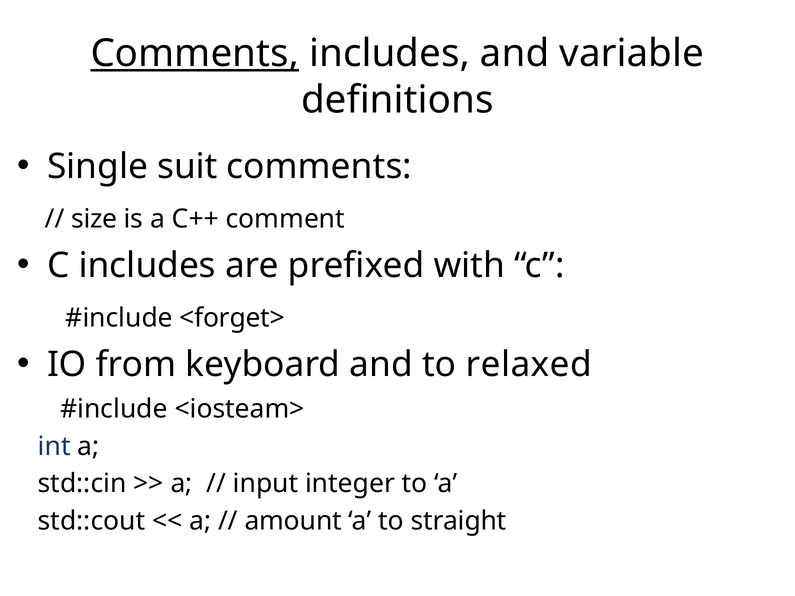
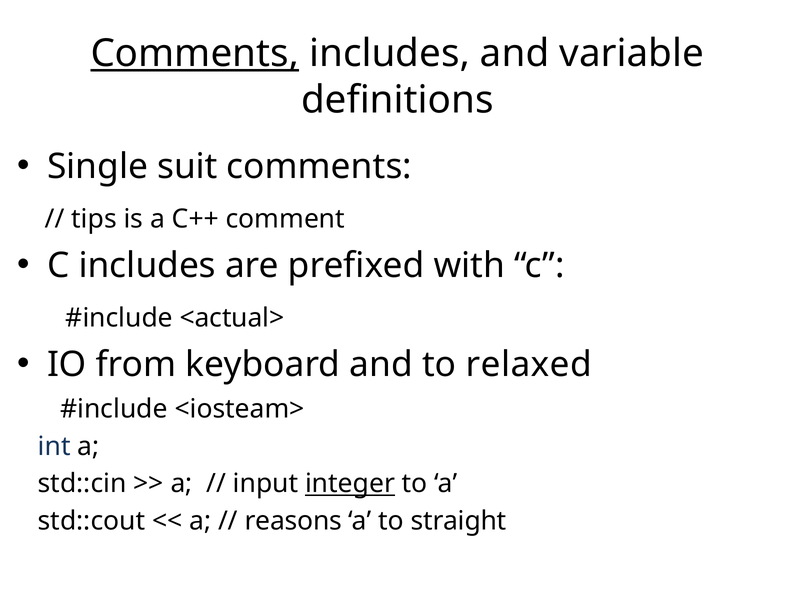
size: size -> tips
<forget>: <forget> -> <actual>
integer underline: none -> present
amount: amount -> reasons
